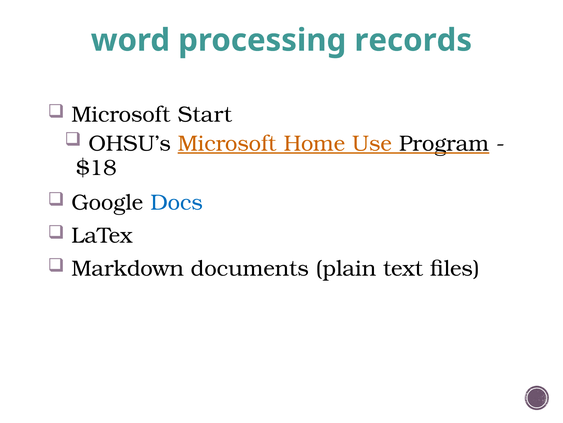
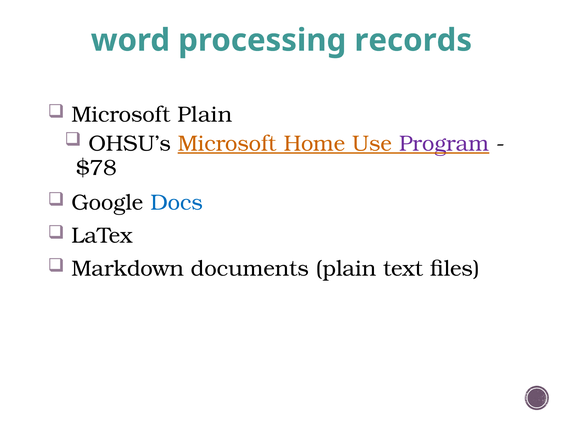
Microsoft Start: Start -> Plain
Program colour: black -> purple
$18: $18 -> $78
